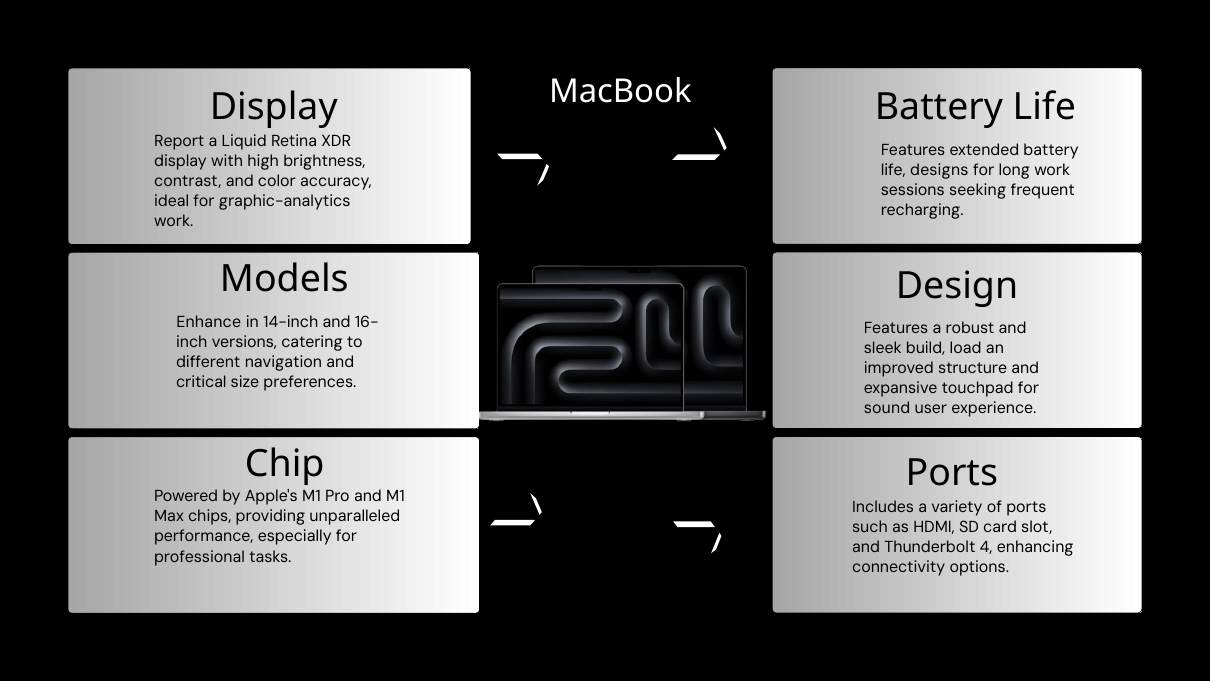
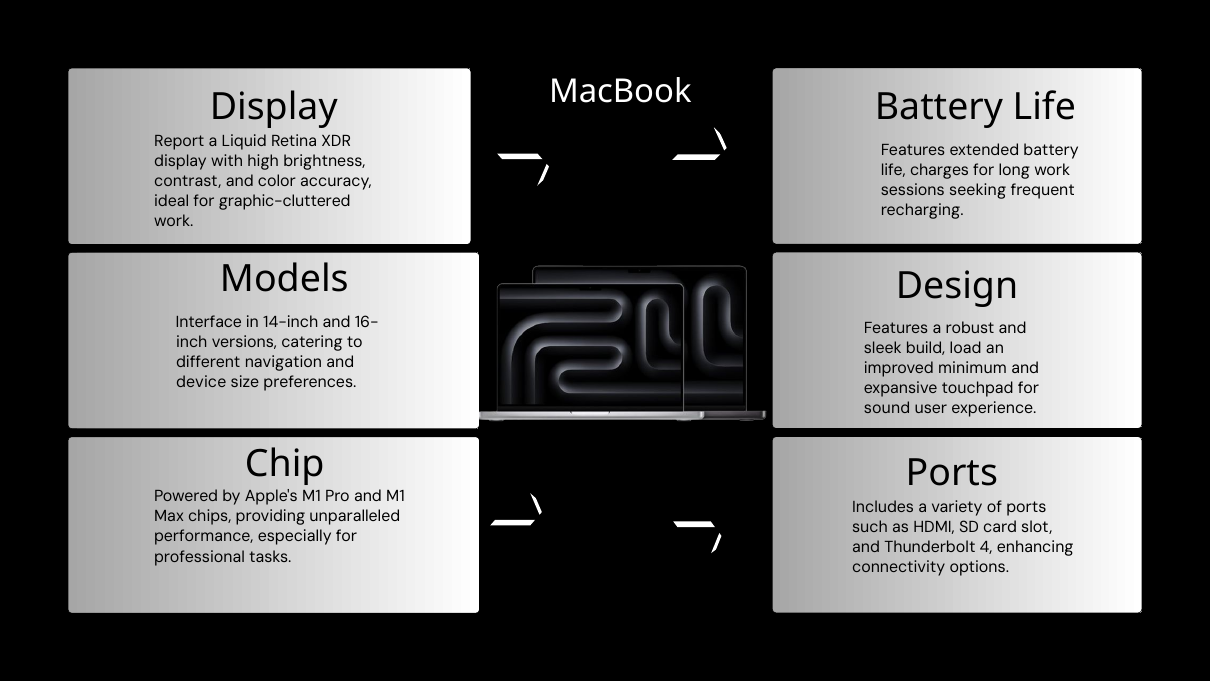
designs: designs -> charges
graphic-analytics: graphic-analytics -> graphic-cluttered
Enhance: Enhance -> Interface
structure: structure -> minimum
critical: critical -> device
